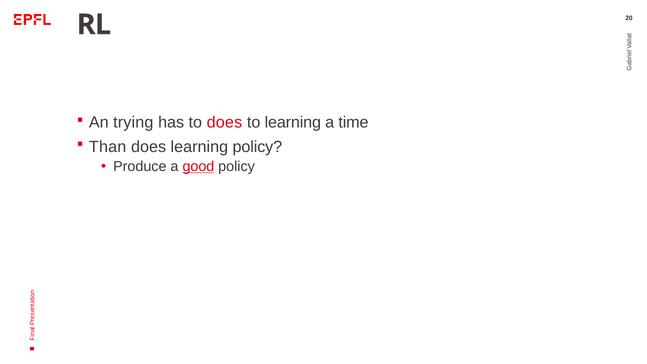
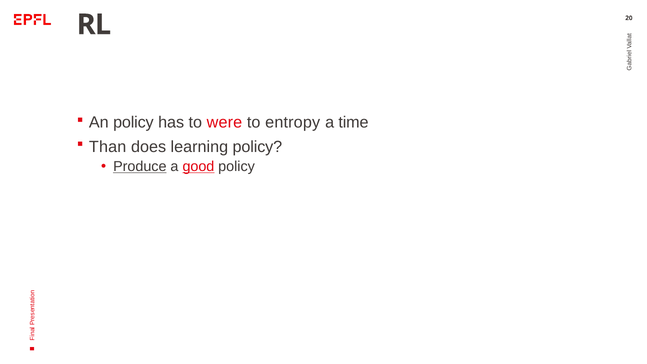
An trying: trying -> policy
to does: does -> were
to learning: learning -> entropy
Produce underline: none -> present
